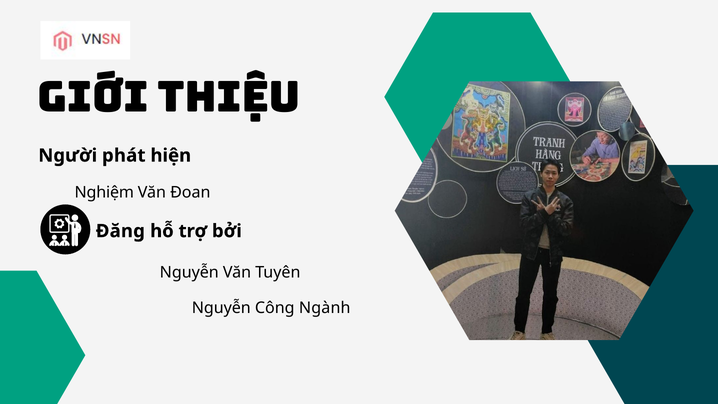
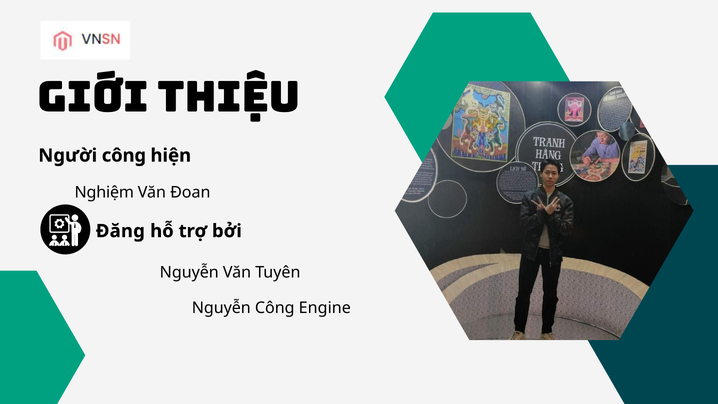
Người phát: phát -> công
Ngành: Ngành -> Engine
